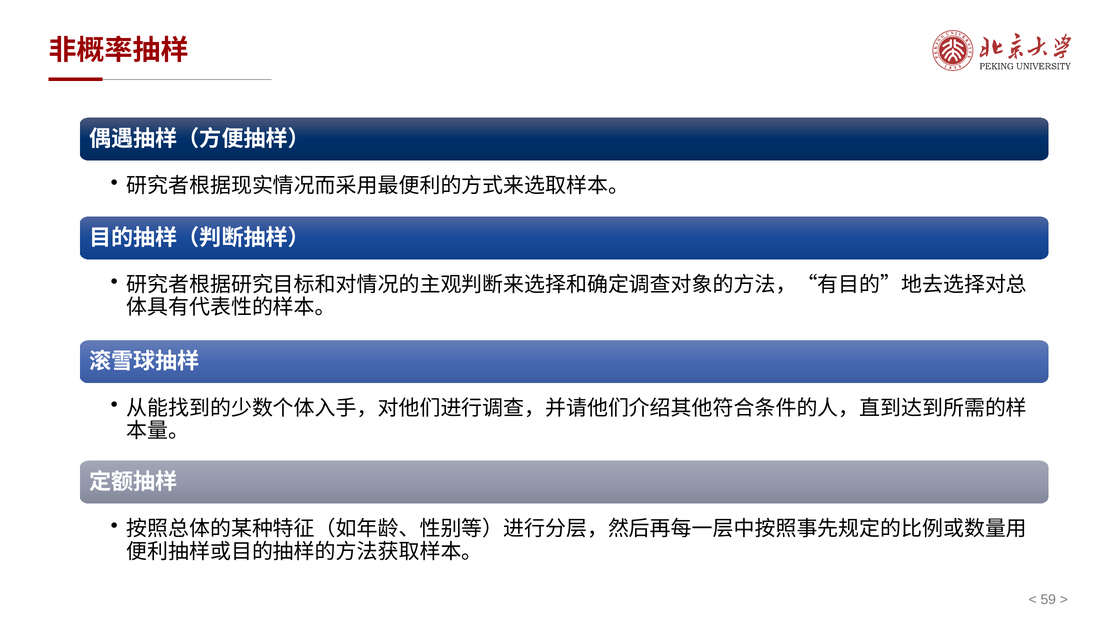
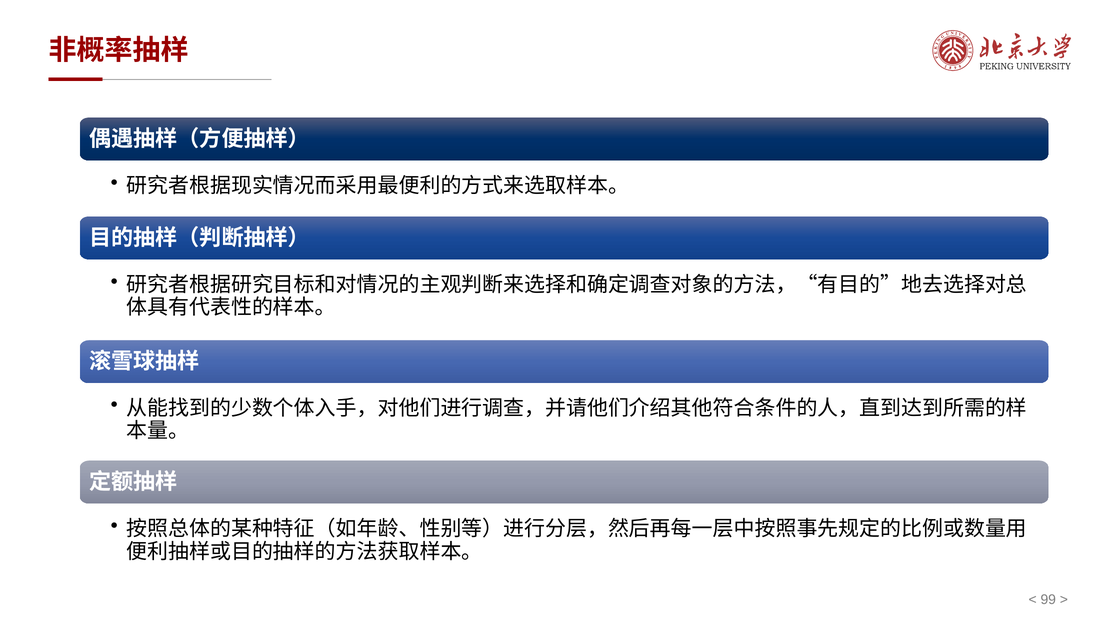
59: 59 -> 99
